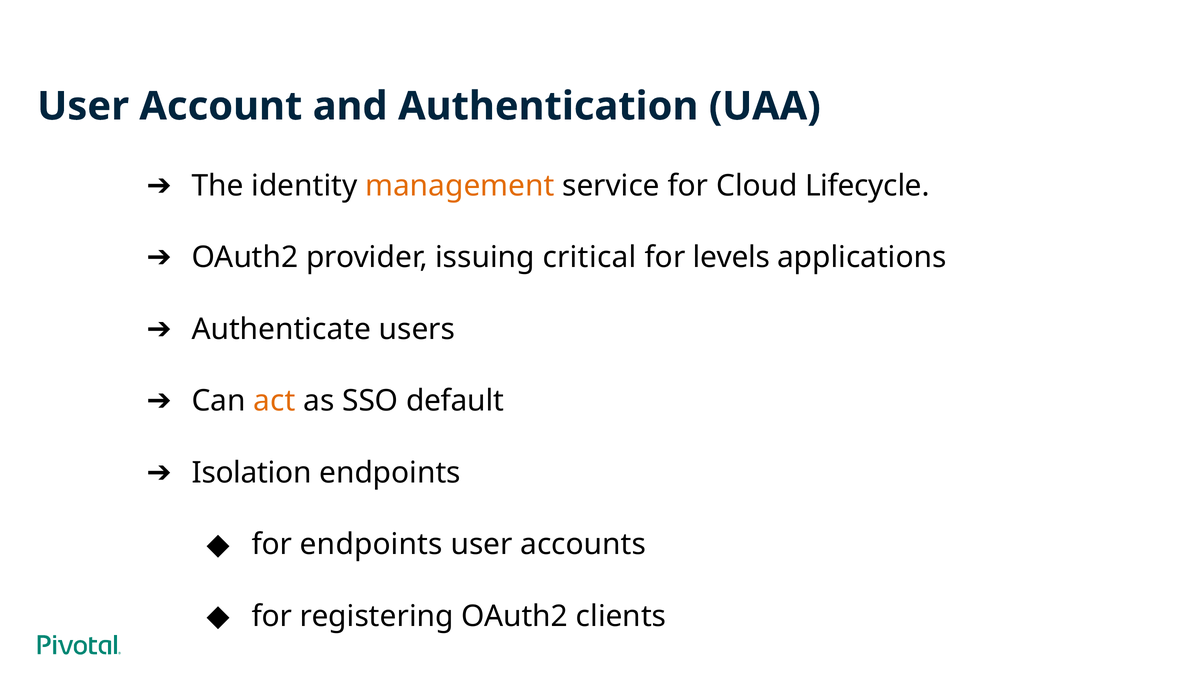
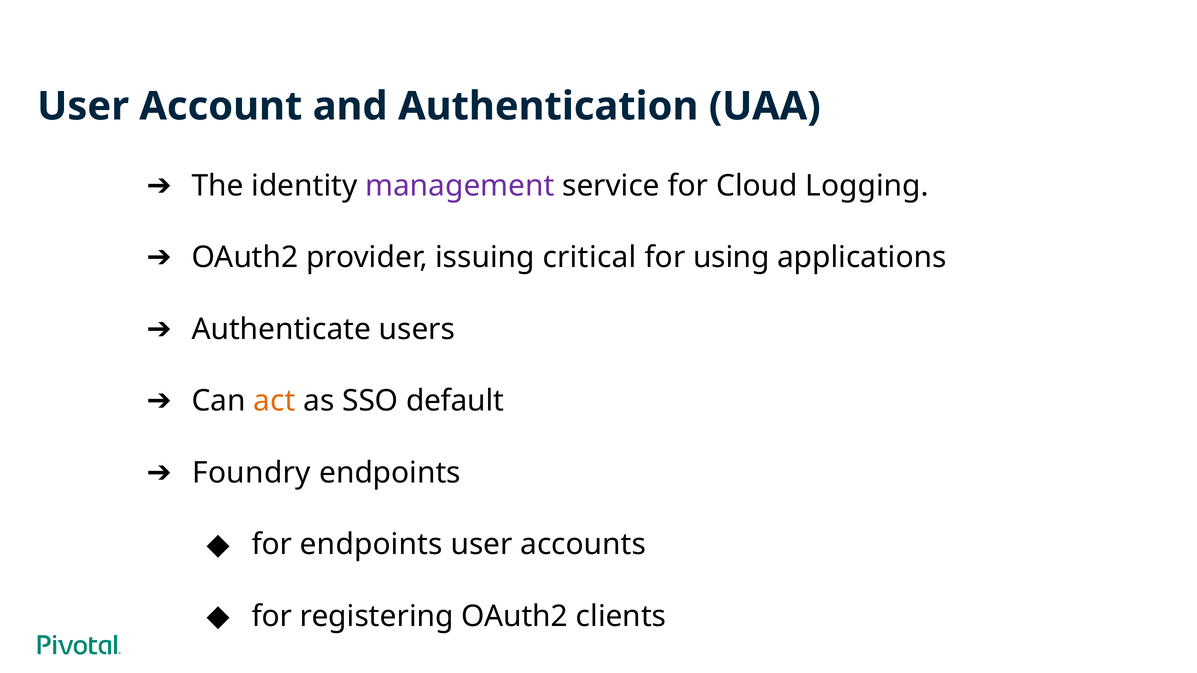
management colour: orange -> purple
Lifecycle: Lifecycle -> Logging
levels: levels -> using
Isolation: Isolation -> Foundry
